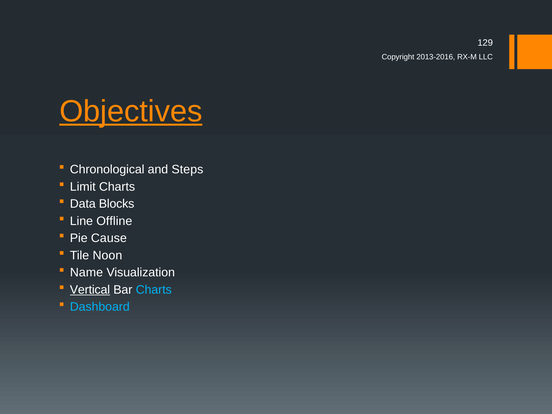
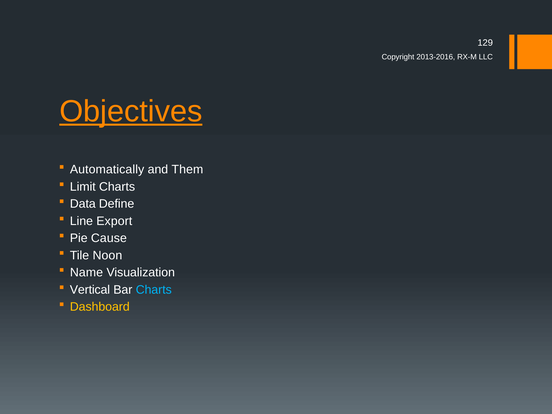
Chronological: Chronological -> Automatically
Steps: Steps -> Them
Blocks: Blocks -> Define
Offline: Offline -> Export
Vertical underline: present -> none
Dashboard colour: light blue -> yellow
